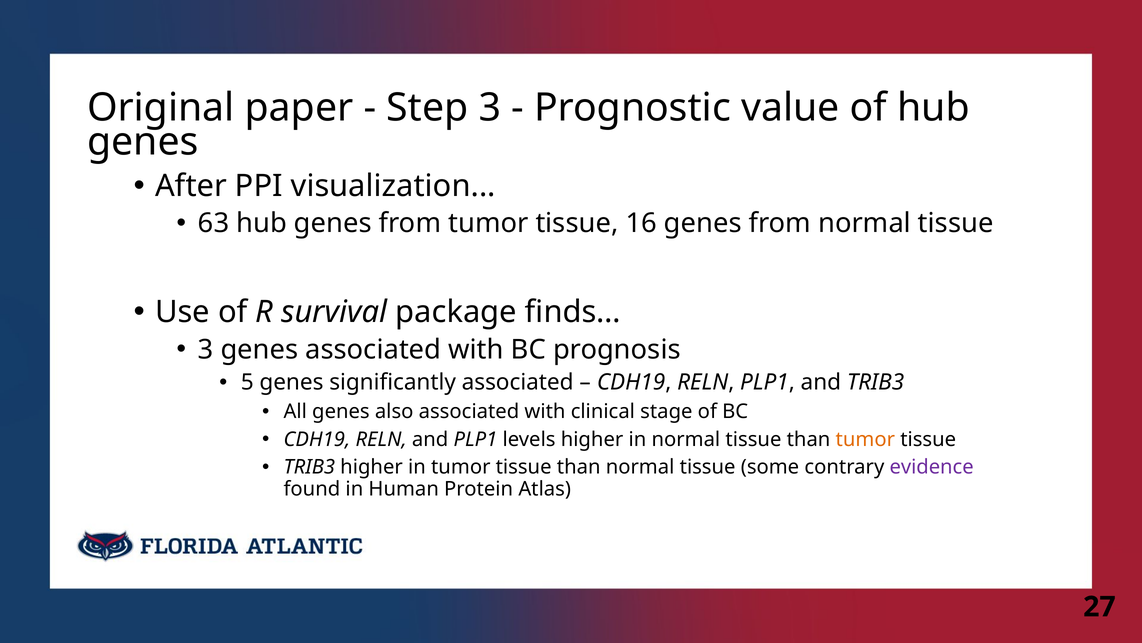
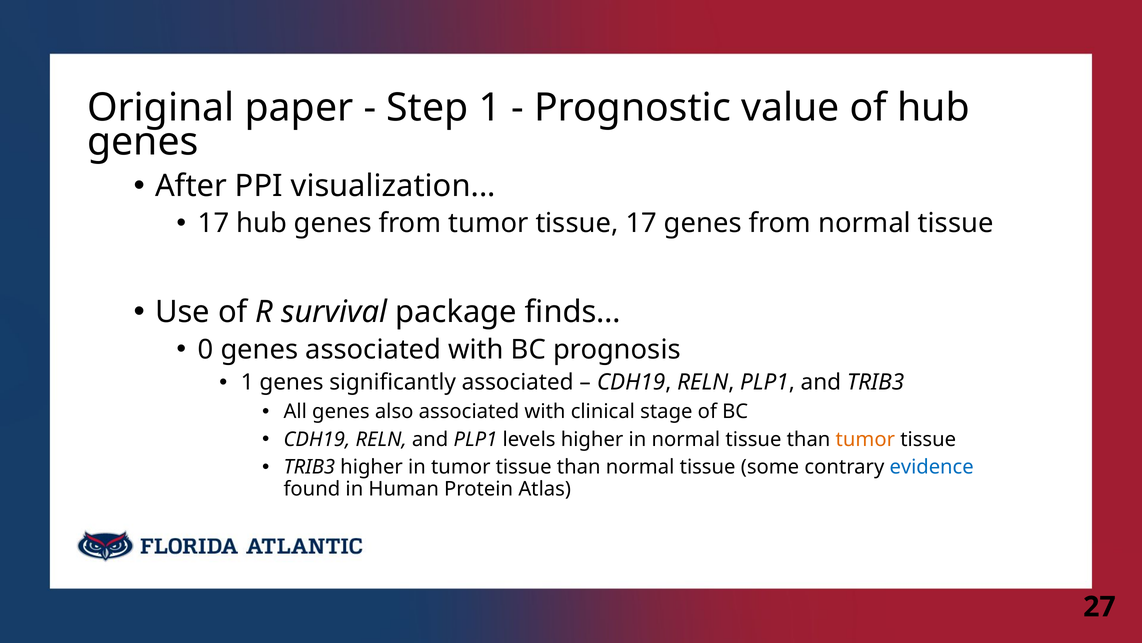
Step 3: 3 -> 1
63 at (214, 223): 63 -> 17
tissue 16: 16 -> 17
3 at (206, 349): 3 -> 0
5 at (247, 382): 5 -> 1
evidence colour: purple -> blue
